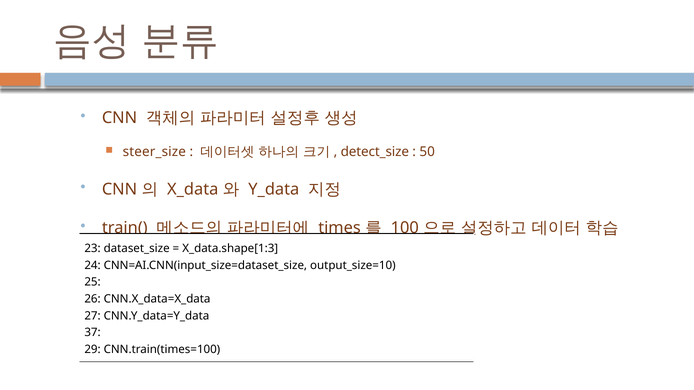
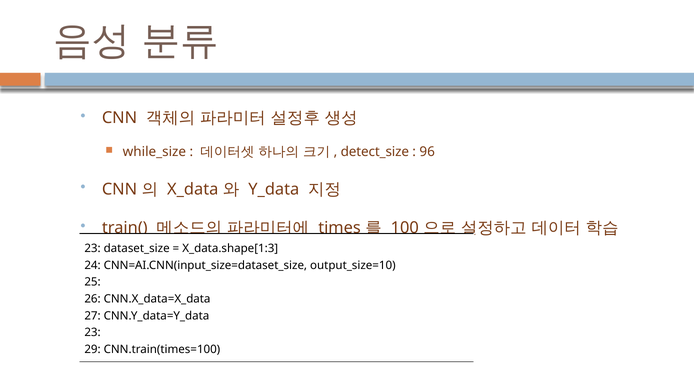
steer_size: steer_size -> while_size
50: 50 -> 96
37 at (93, 333): 37 -> 23
